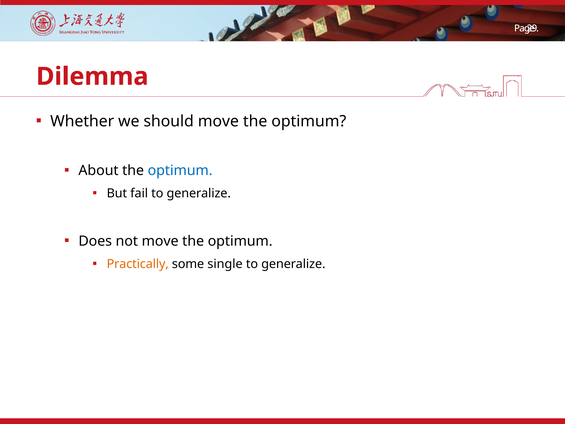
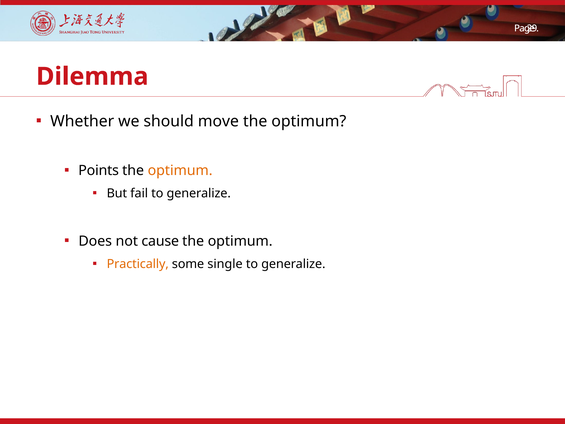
About: About -> Points
optimum at (180, 171) colour: blue -> orange
not move: move -> cause
